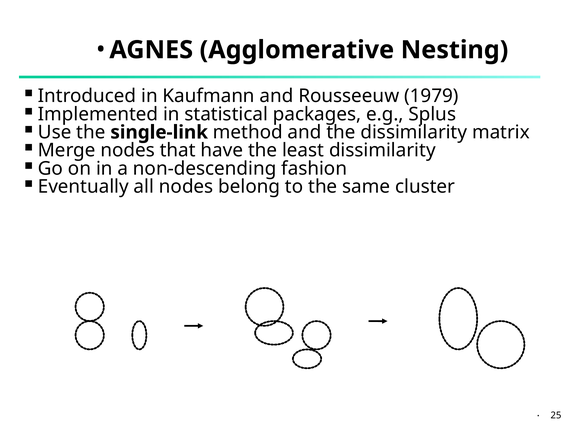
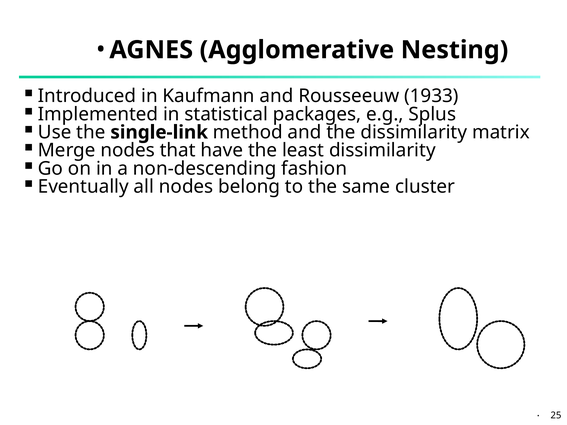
1979: 1979 -> 1933
